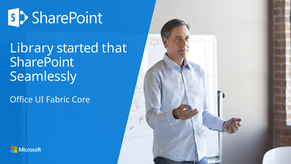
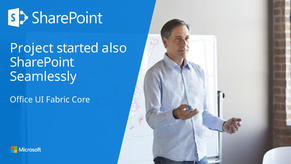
Library: Library -> Project
that: that -> also
